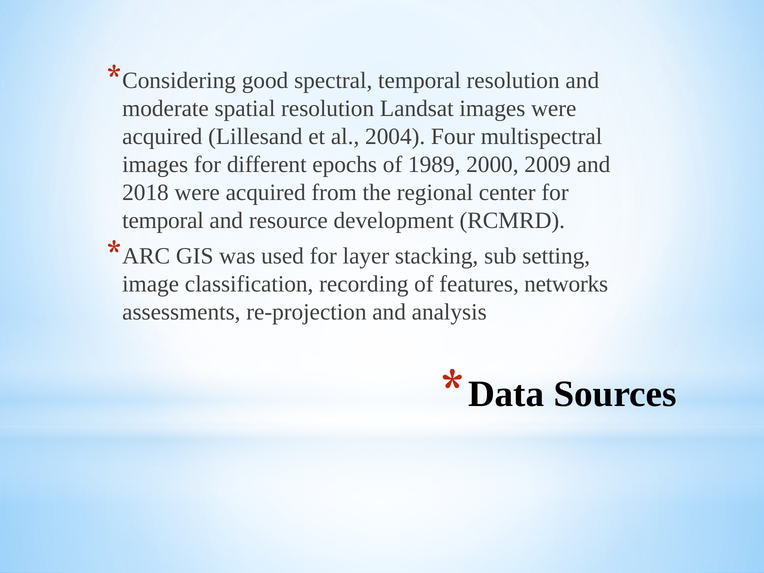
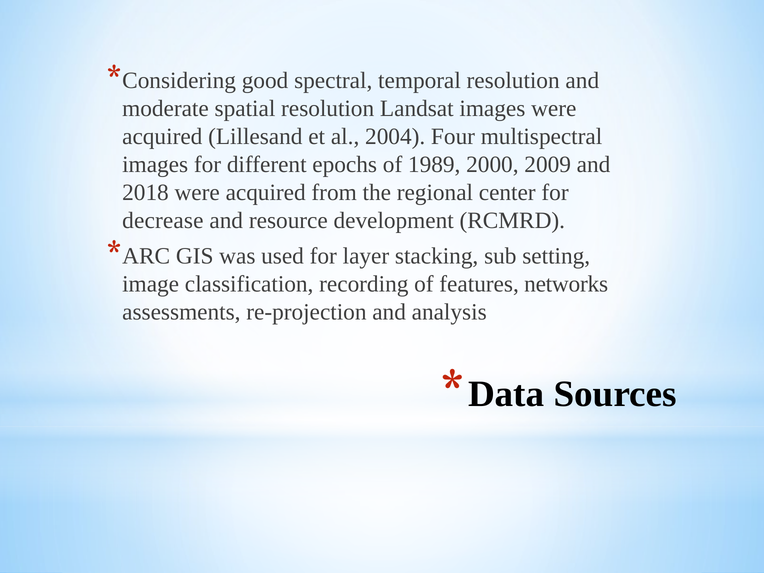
temporal at (163, 220): temporal -> decrease
